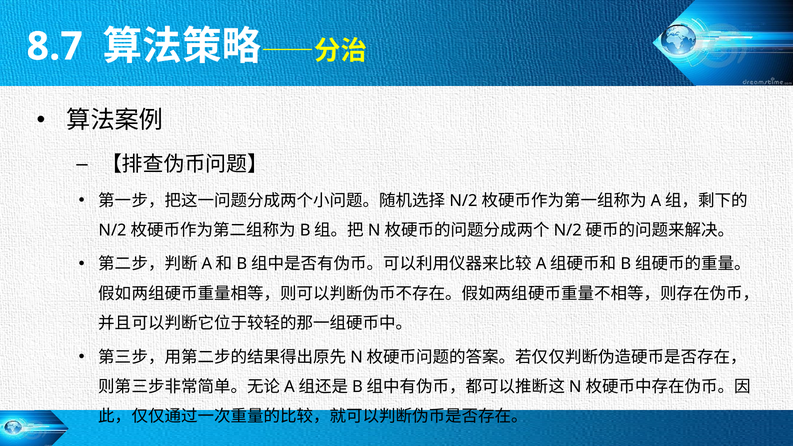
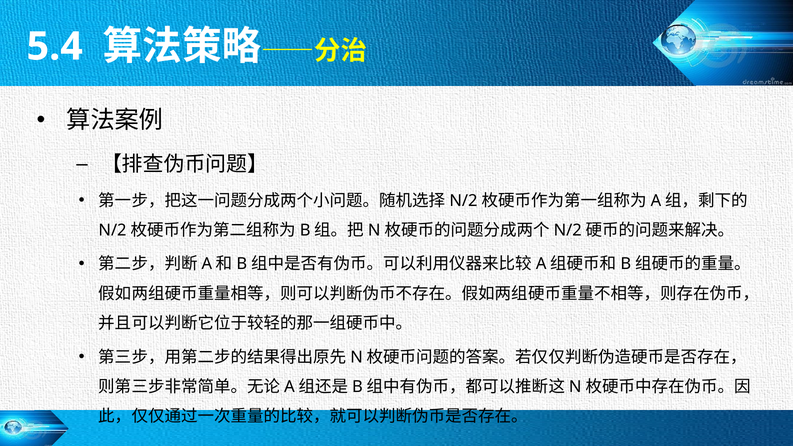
8.7: 8.7 -> 5.4
